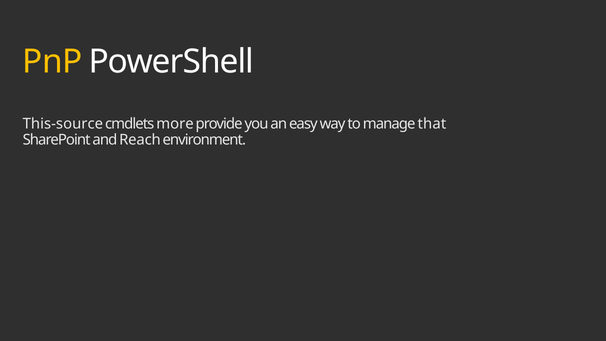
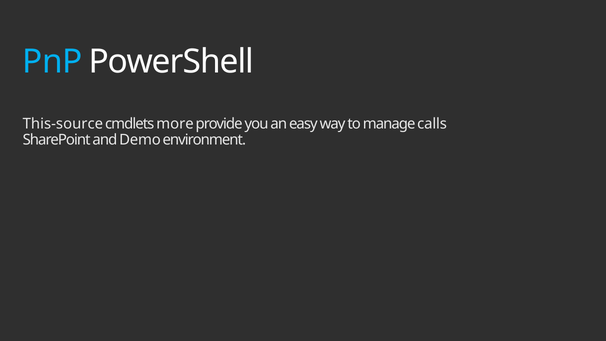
PnP colour: yellow -> light blue
that: that -> calls
Reach: Reach -> Demo
